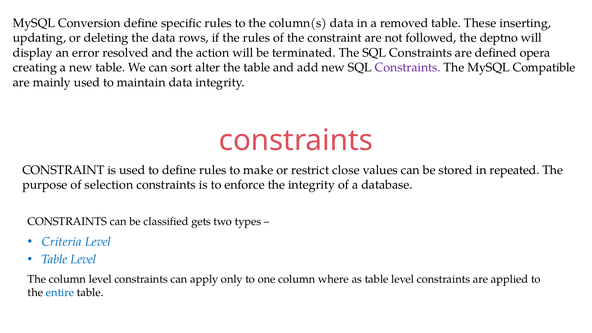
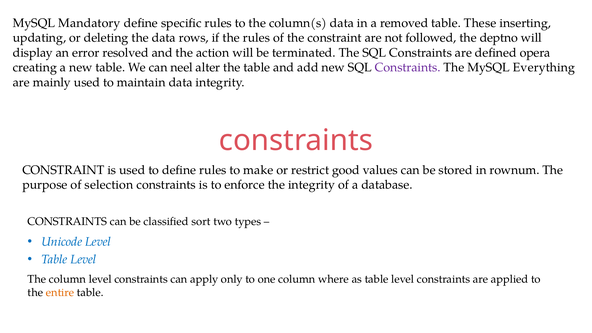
Conversion: Conversion -> Mandatory
sort: sort -> neel
Compatible: Compatible -> Everything
close: close -> good
repeated: repeated -> rownum
gets: gets -> sort
Criteria: Criteria -> Unicode
entire colour: blue -> orange
